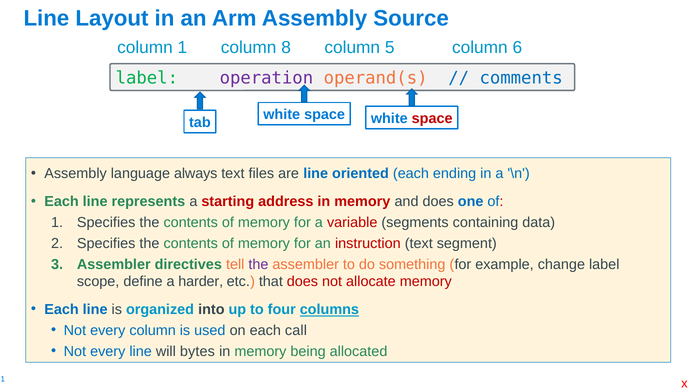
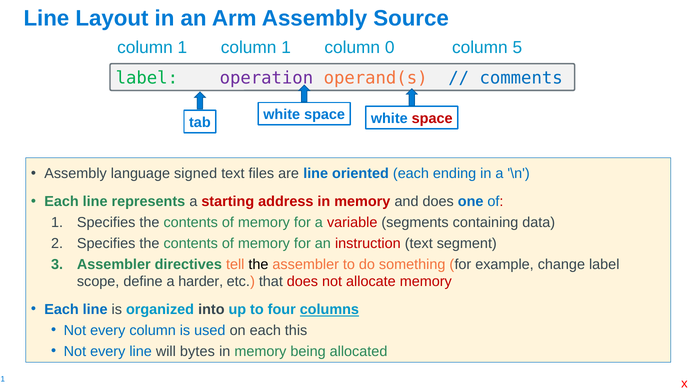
1 column 8: 8 -> 1
5: 5 -> 0
6: 6 -> 5
always: always -> signed
the at (258, 264) colour: purple -> black
call: call -> this
